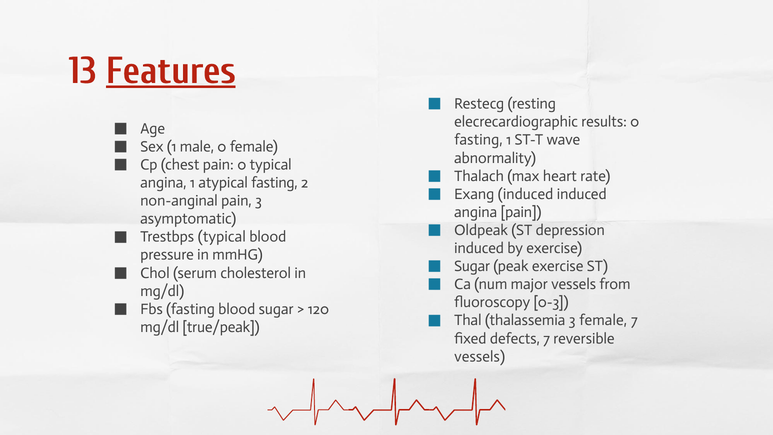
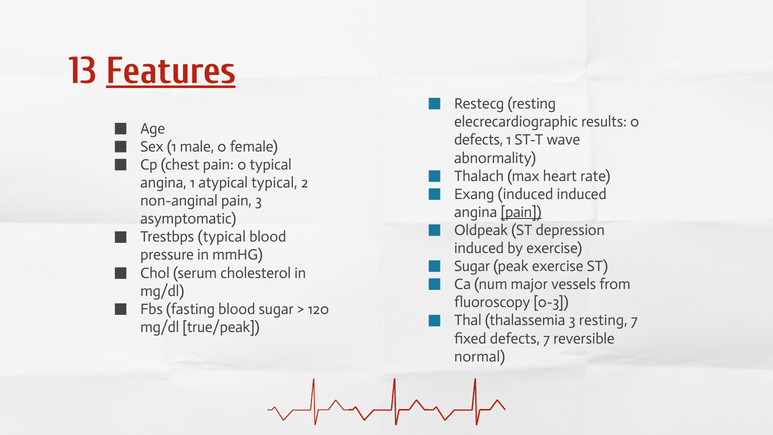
fasting at (478, 140): fasting -> defects
atypical fasting: fasting -> typical
pain at (521, 212) underline: none -> present
3 female: female -> resting
vessels at (480, 356): vessels -> normal
